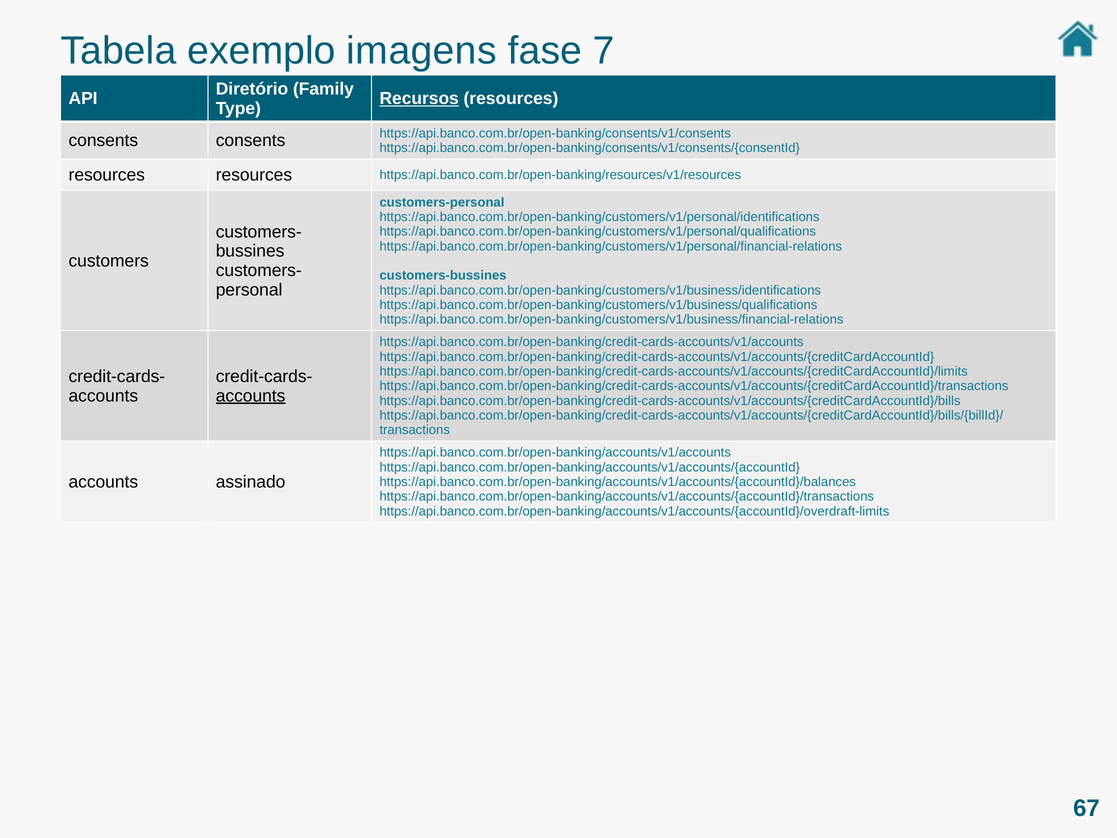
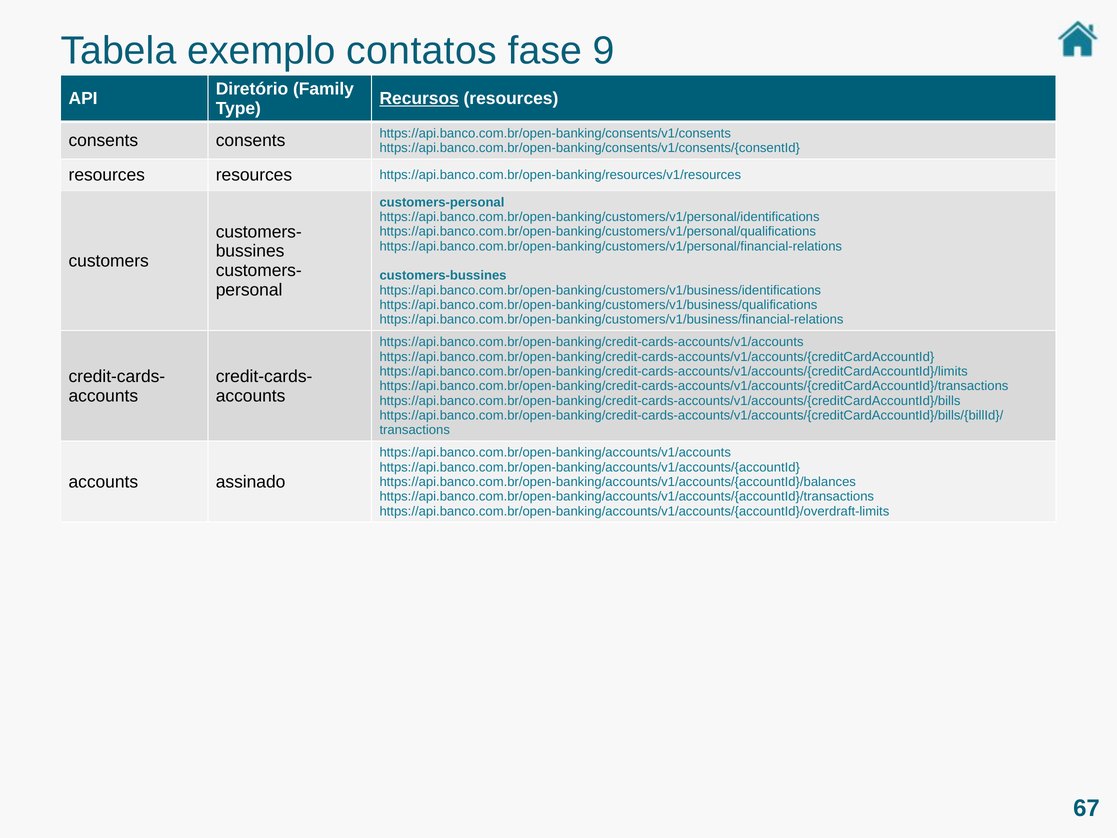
imagens: imagens -> contatos
7: 7 -> 9
accounts at (251, 396) underline: present -> none
